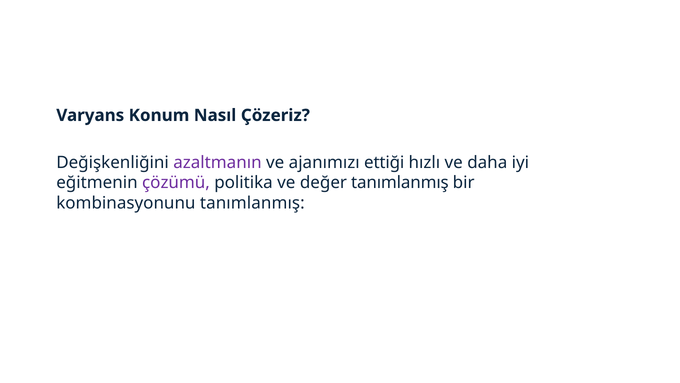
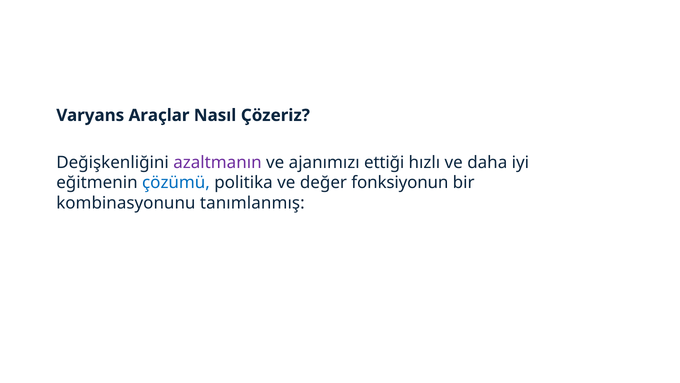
Konum: Konum -> Araçlar
çözümü colour: purple -> blue
değer tanımlanmış: tanımlanmış -> fonksiyonun
